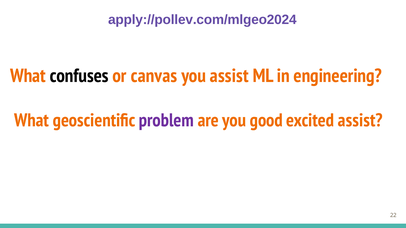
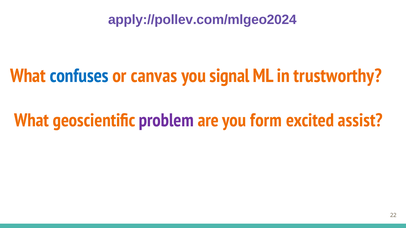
confuses colour: black -> blue
you assist: assist -> signal
engineering: engineering -> trustworthy
good: good -> form
